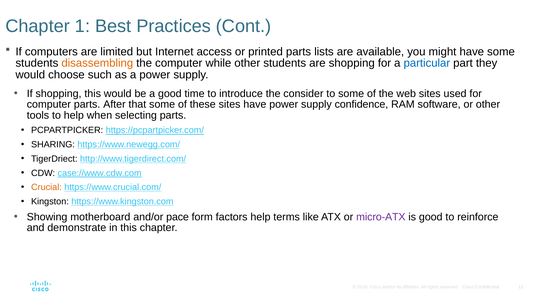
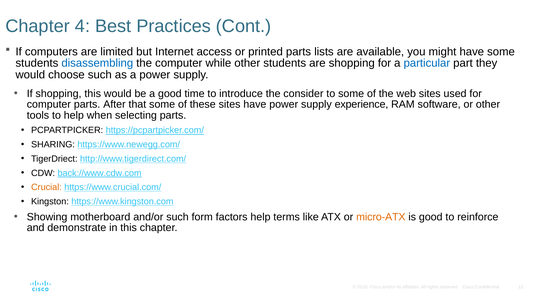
1: 1 -> 4
disassembling colour: orange -> blue
confidence: confidence -> experience
case://www.cdw.com: case://www.cdw.com -> back://www.cdw.com
and/or pace: pace -> such
micro-ATX colour: purple -> orange
